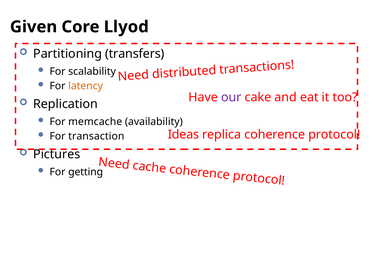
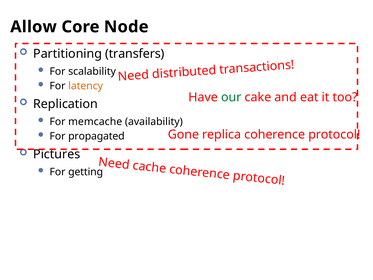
Given: Given -> Allow
Llyod: Llyod -> Node
our colour: purple -> green
Ideas: Ideas -> Gone
transaction: transaction -> propagated
